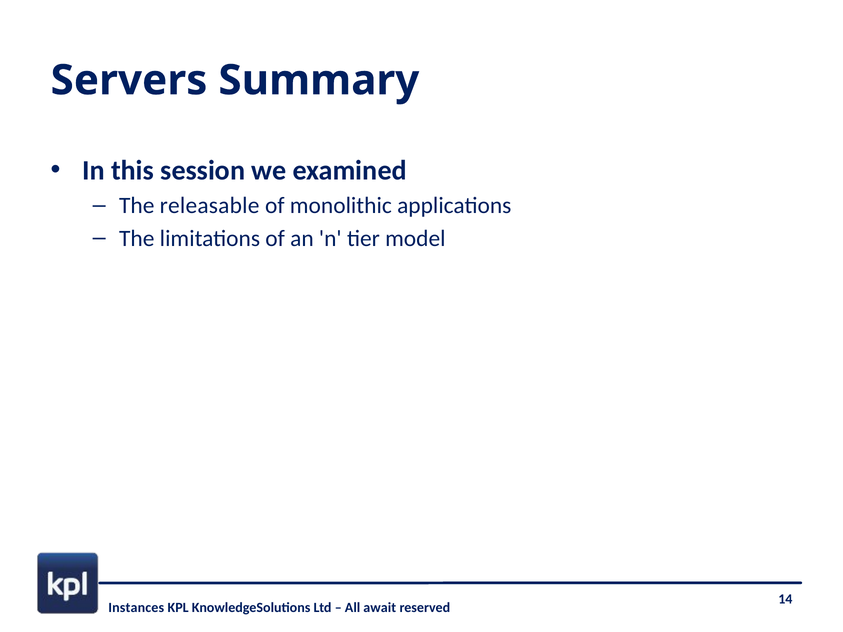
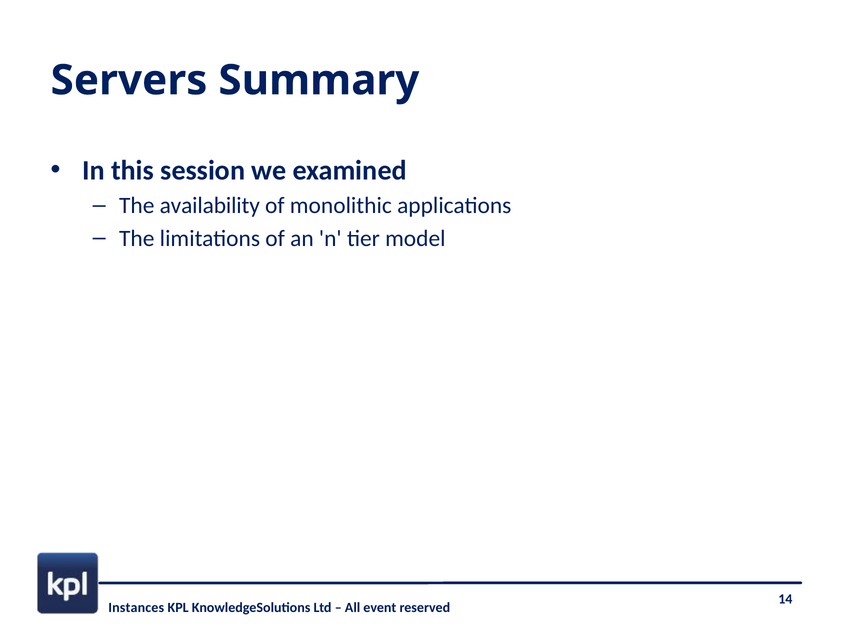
releasable: releasable -> availability
await: await -> event
